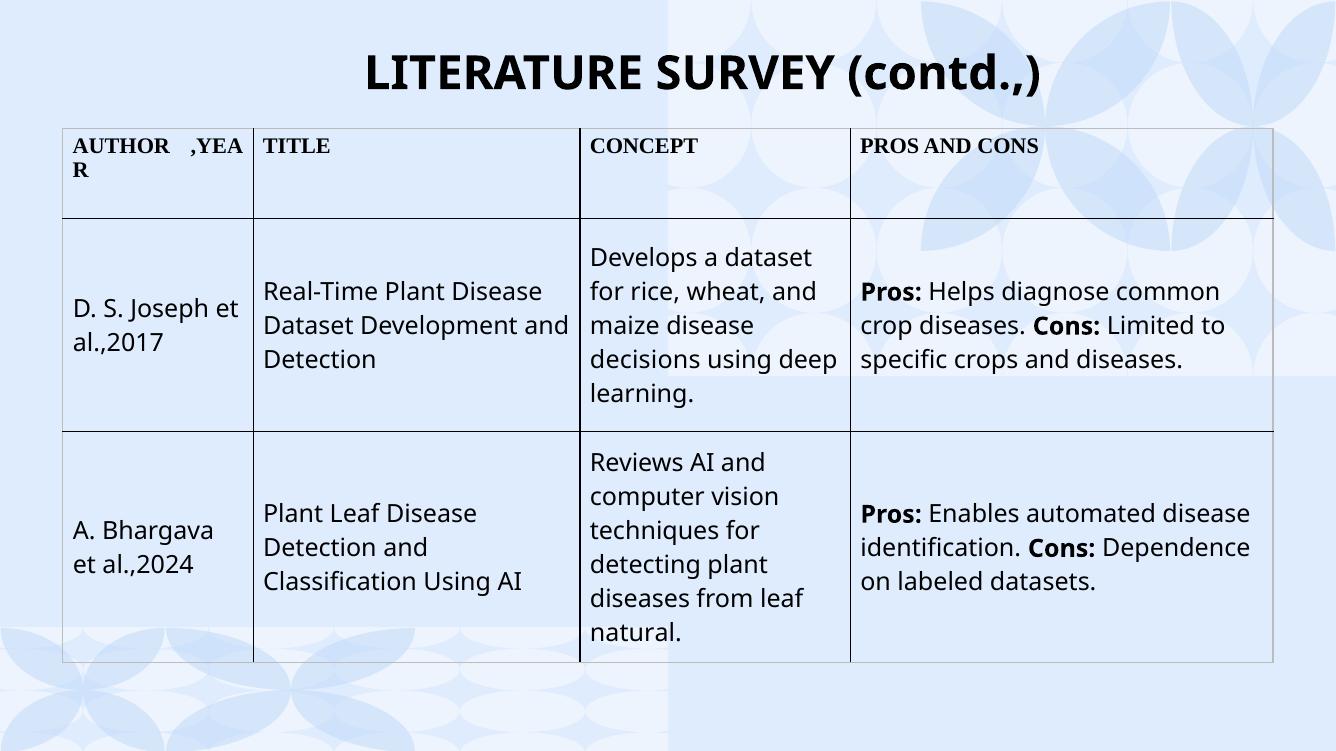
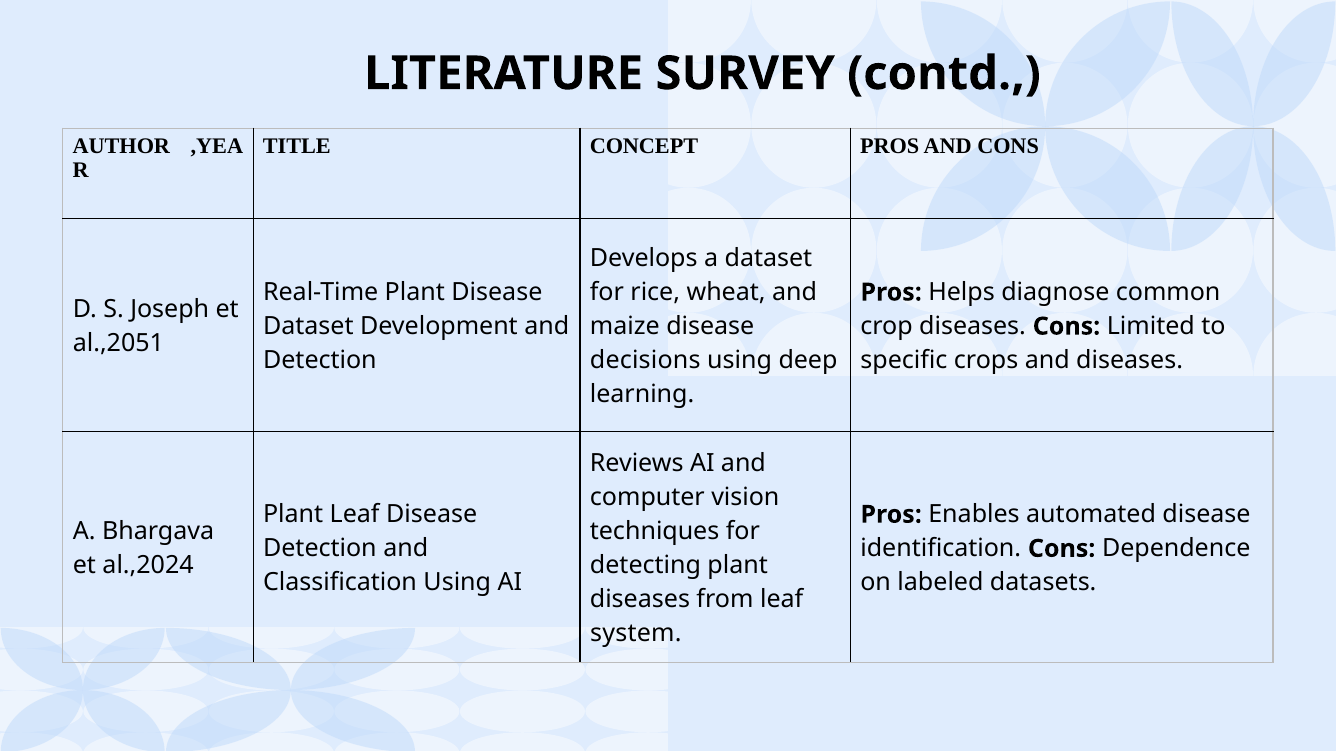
al.,2017: al.,2017 -> al.,2051
natural: natural -> system
